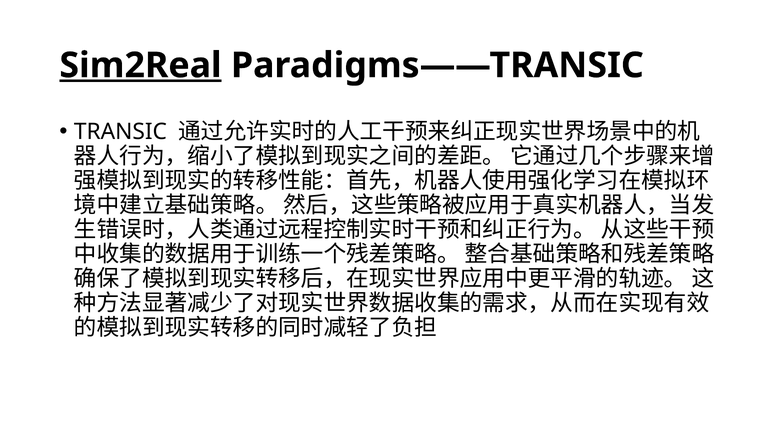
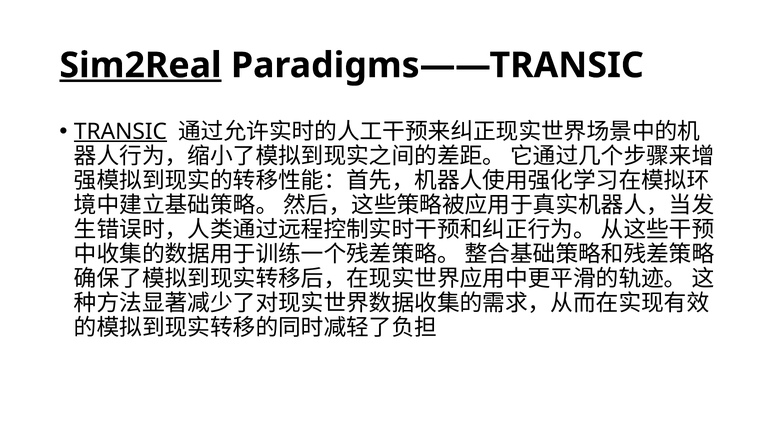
TRANSIC underline: none -> present
